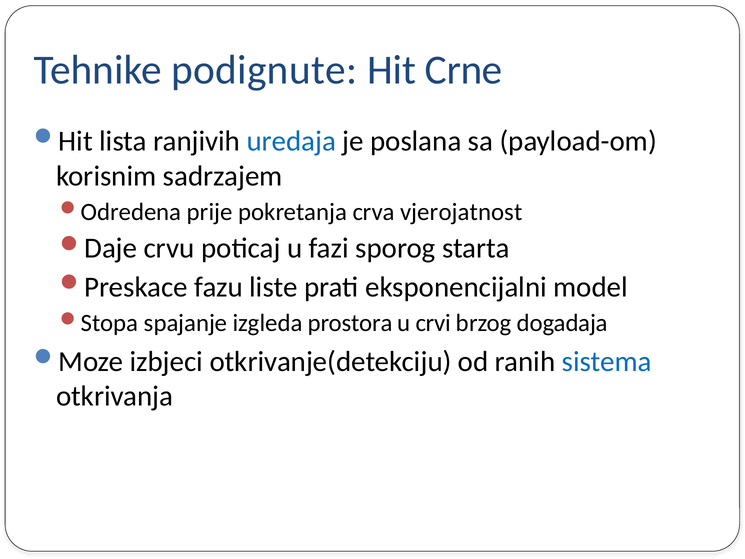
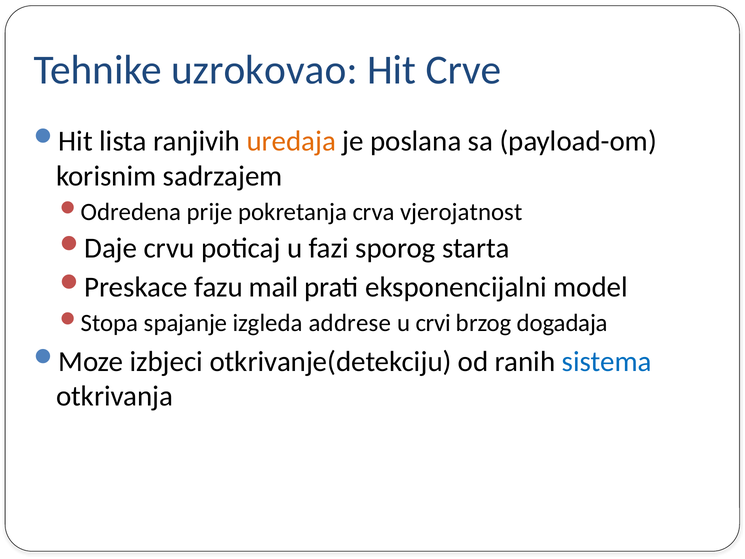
podignute: podignute -> uzrokovao
Crne: Crne -> Crve
uredaja colour: blue -> orange
liste: liste -> mail
prostora: prostora -> addrese
